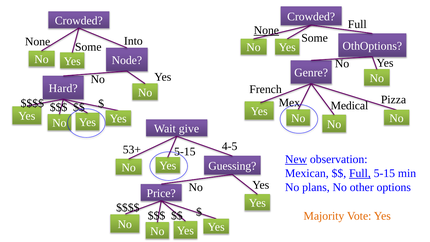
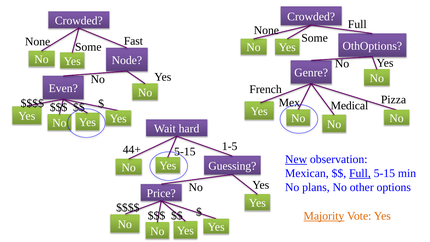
None at (266, 30) underline: present -> none
Into: Into -> Fast
Hard: Hard -> Even
give: give -> hard
53+: 53+ -> 44+
4-5: 4-5 -> 1-5
Majority underline: none -> present
